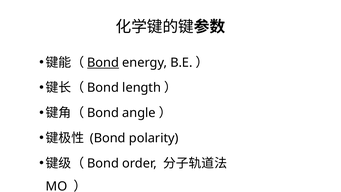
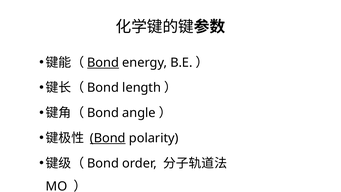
Bond at (108, 138) underline: none -> present
